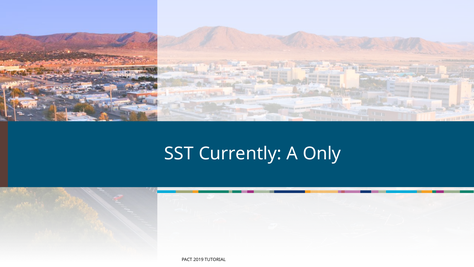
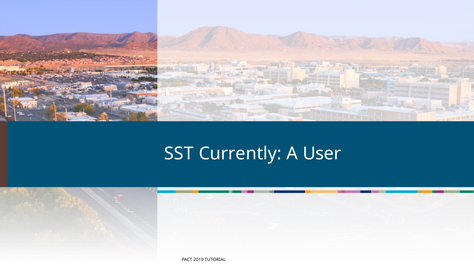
Only: Only -> User
